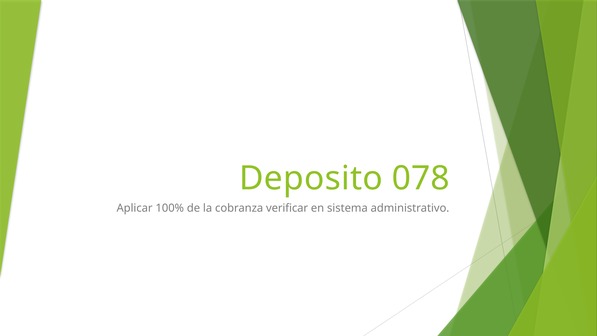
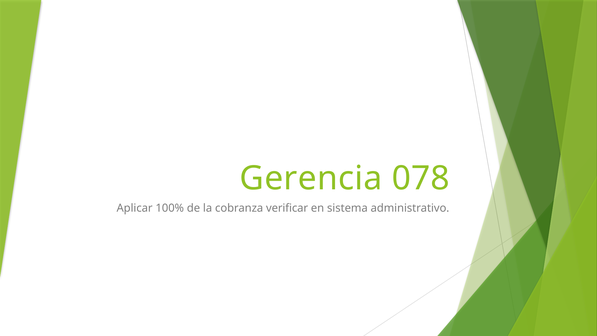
Deposito: Deposito -> Gerencia
